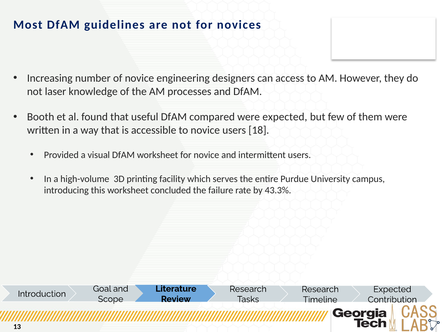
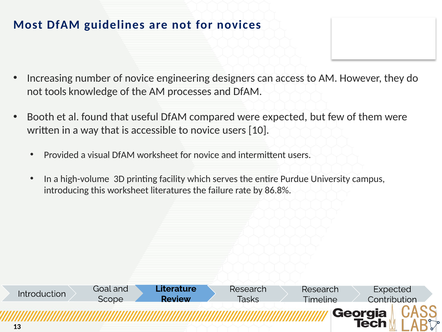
laser: laser -> tools
18: 18 -> 10
concluded: concluded -> literatures
43.3%: 43.3% -> 86.8%
